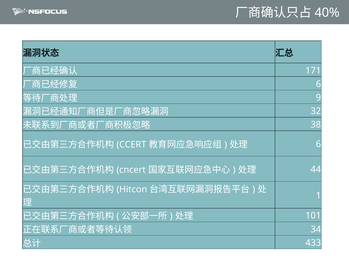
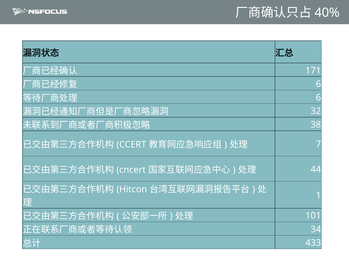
9 at (318, 98): 9 -> 6
6 at (318, 144): 6 -> 7
